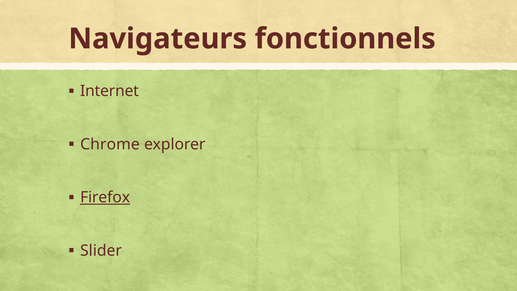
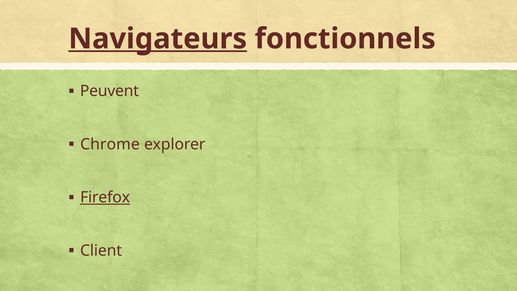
Navigateurs underline: none -> present
Internet: Internet -> Peuvent
Slider: Slider -> Client
